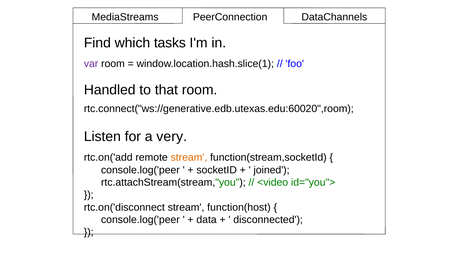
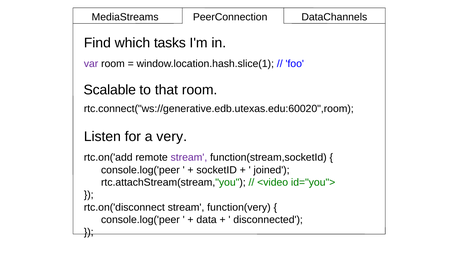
Handled: Handled -> Scalable
stream at (189, 158) colour: orange -> purple
function(host: function(host -> function(very
